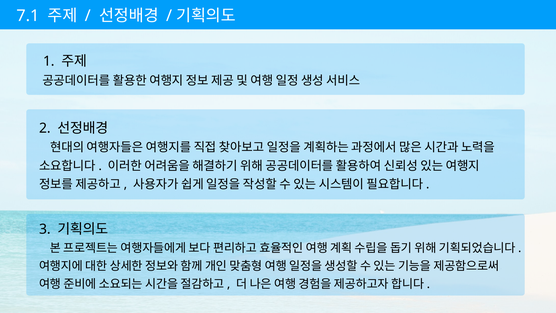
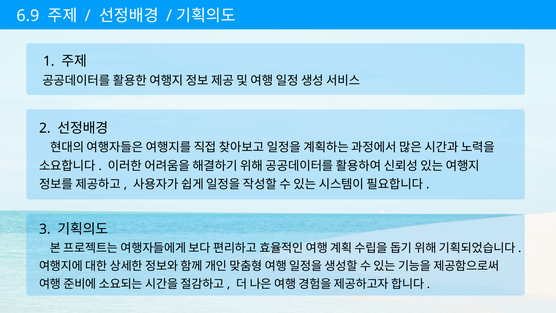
7.1: 7.1 -> 6.9
